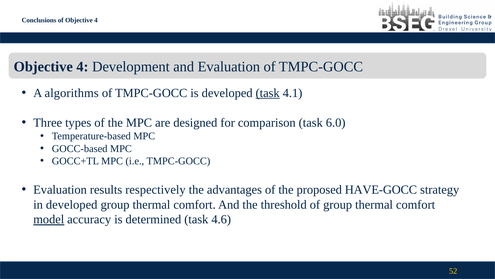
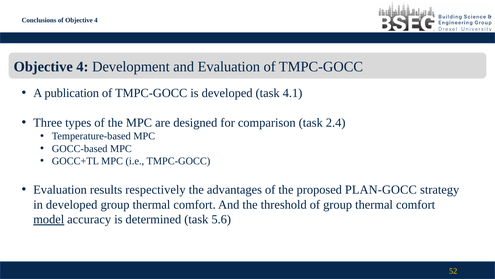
algorithms: algorithms -> publication
task at (268, 93) underline: present -> none
6.0: 6.0 -> 2.4
HAVE-GOCC: HAVE-GOCC -> PLAN-GOCC
4.6: 4.6 -> 5.6
